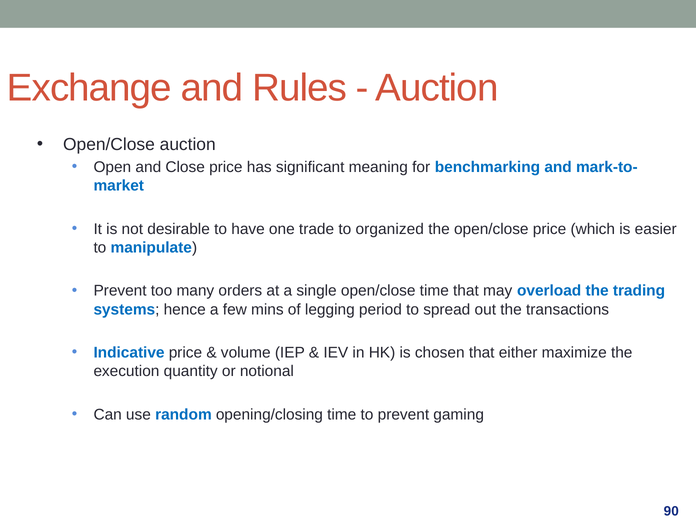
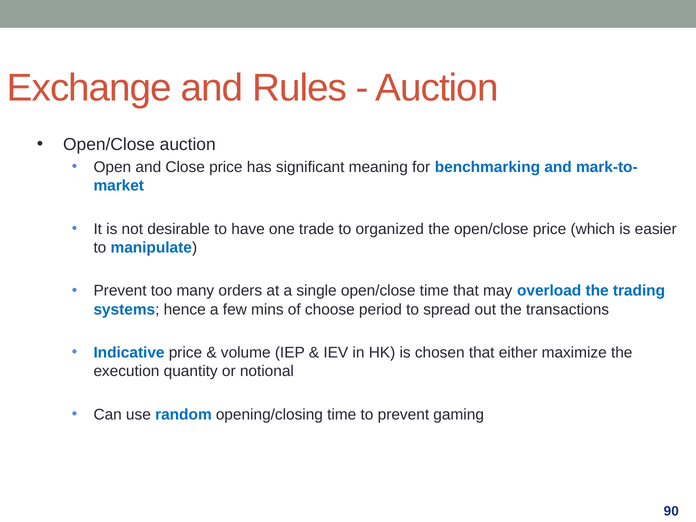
legging: legging -> choose
